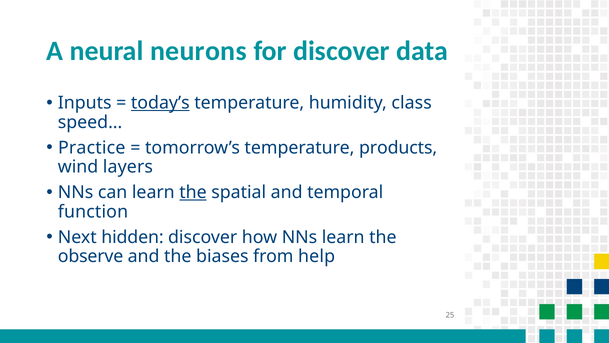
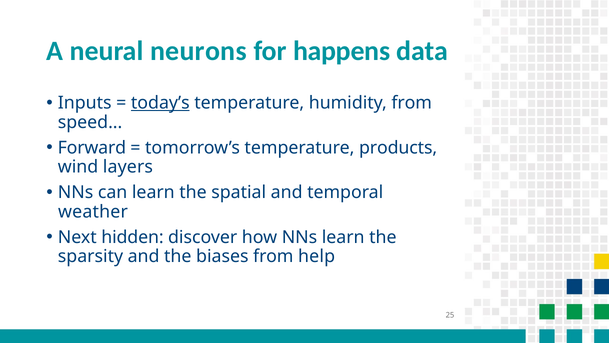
for discover: discover -> happens
humidity class: class -> from
Practice: Practice -> Forward
the at (193, 192) underline: present -> none
function: function -> weather
observe: observe -> sparsity
